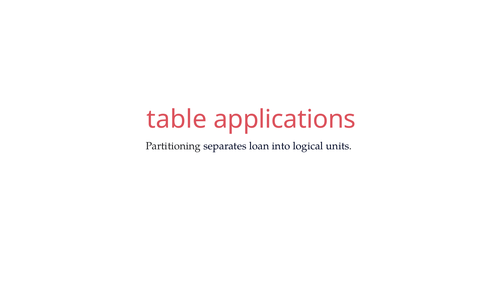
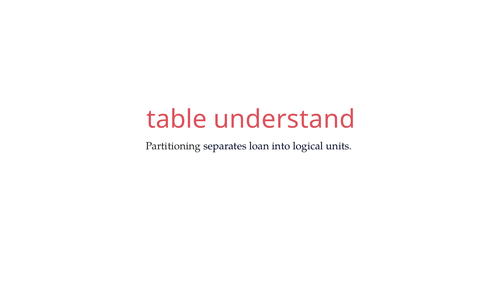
applications: applications -> understand
